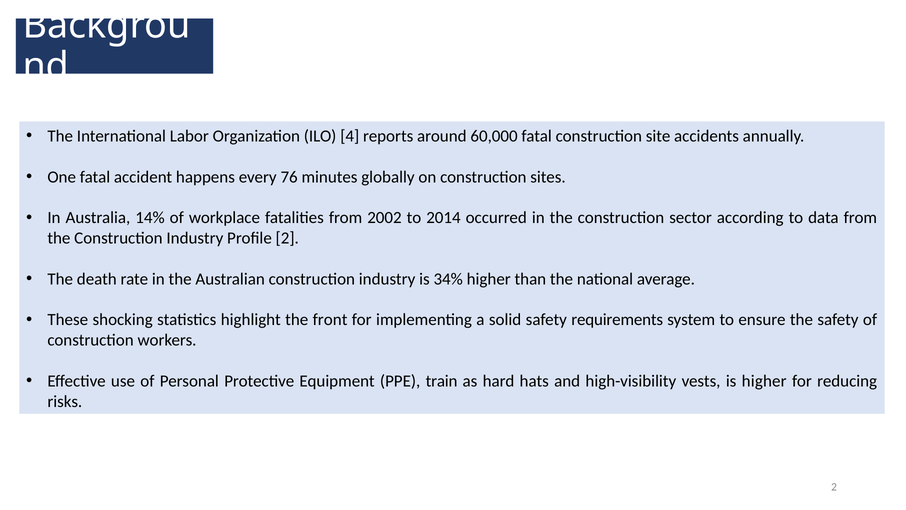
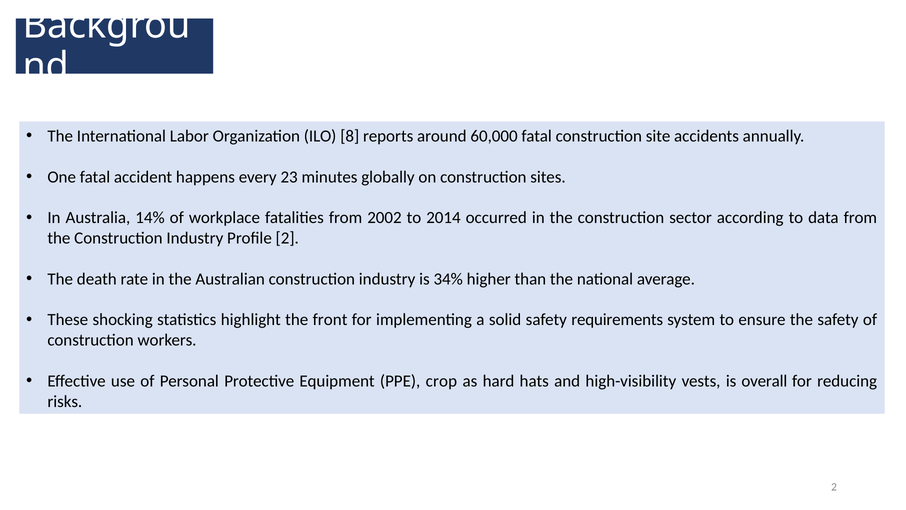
4: 4 -> 8
76: 76 -> 23
train: train -> crop
is higher: higher -> overall
